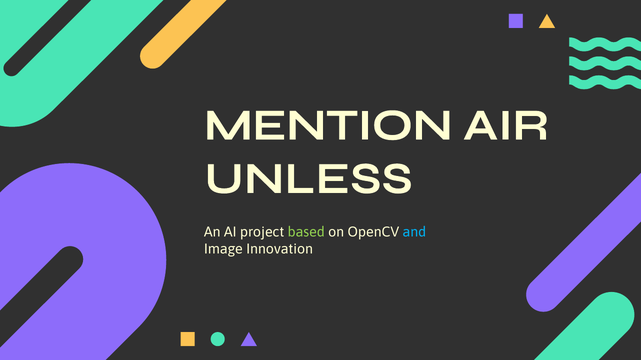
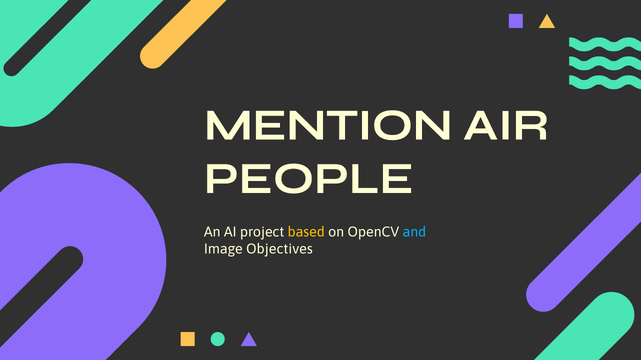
UNLESS: UNLESS -> PEOPLE
based colour: light green -> yellow
Innovation: Innovation -> Objectives
